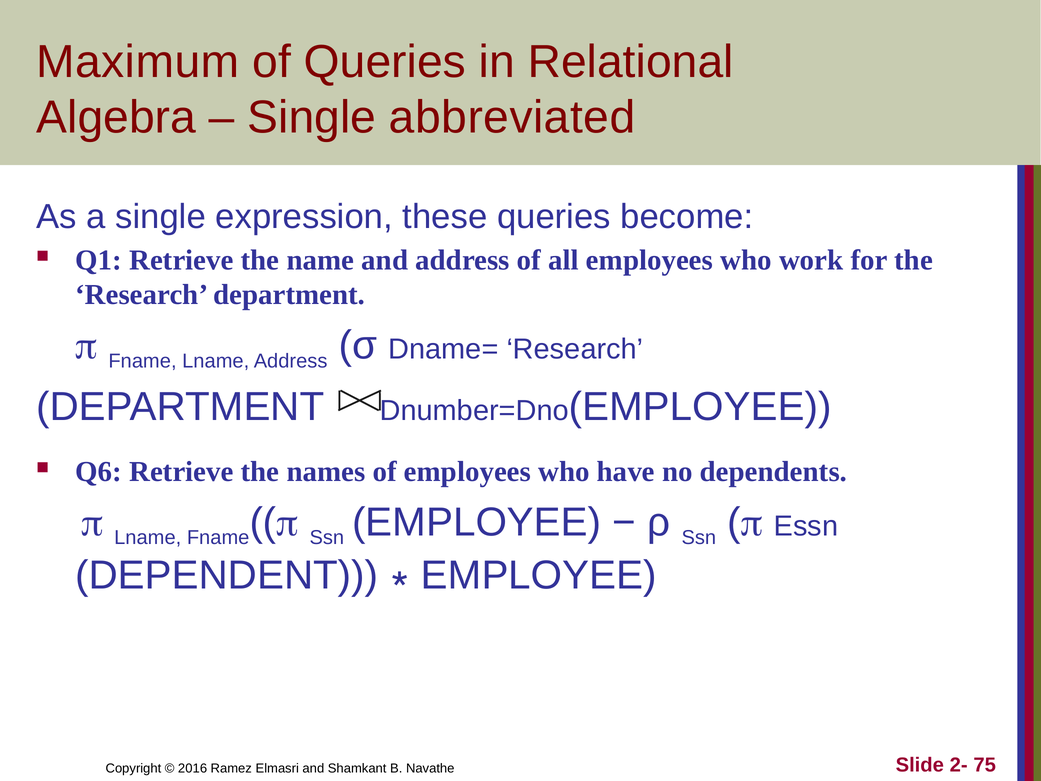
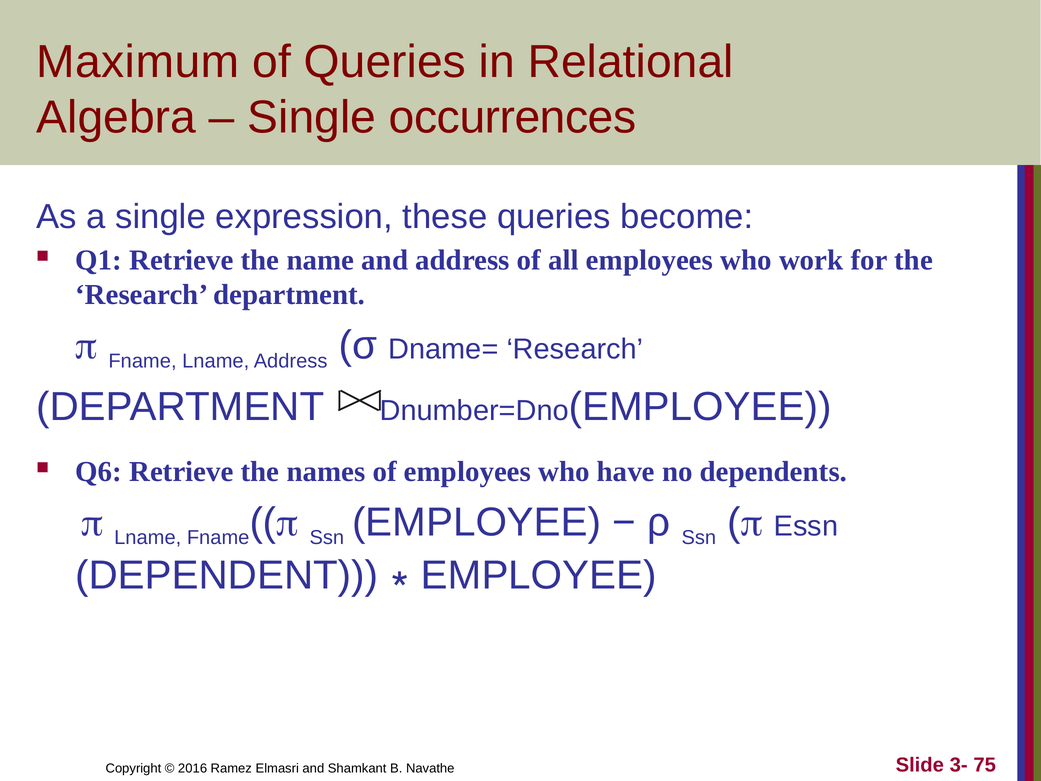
abbreviated: abbreviated -> occurrences
2-: 2- -> 3-
